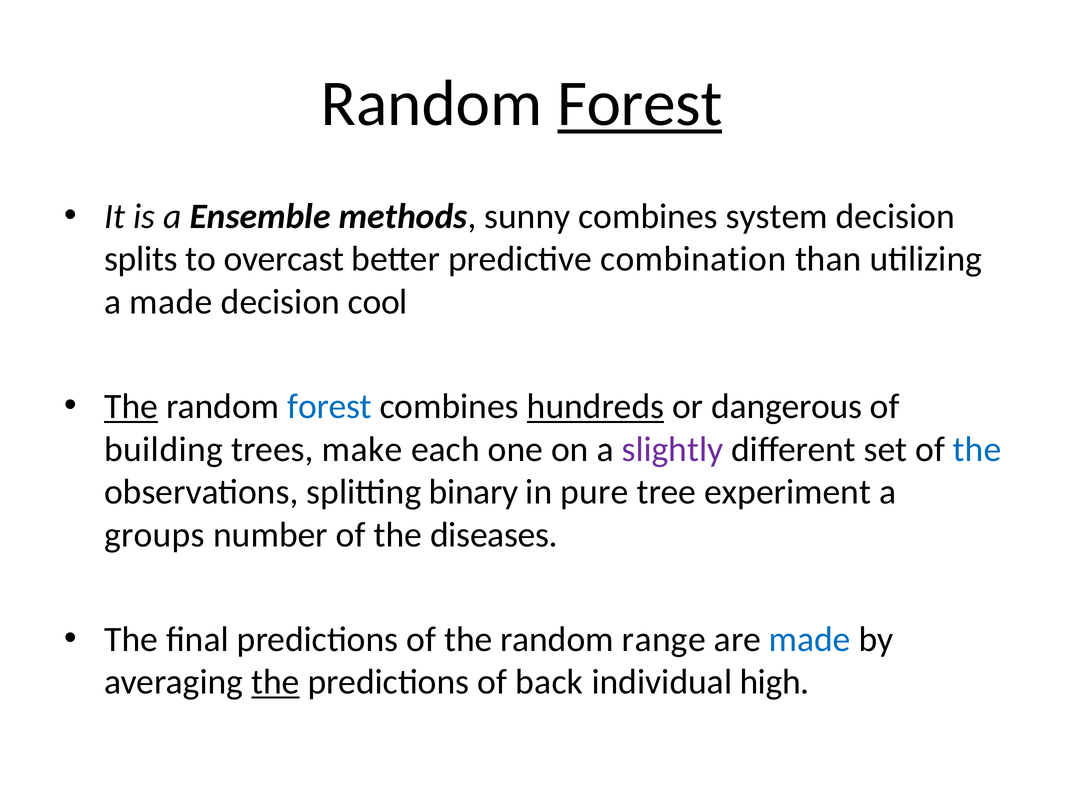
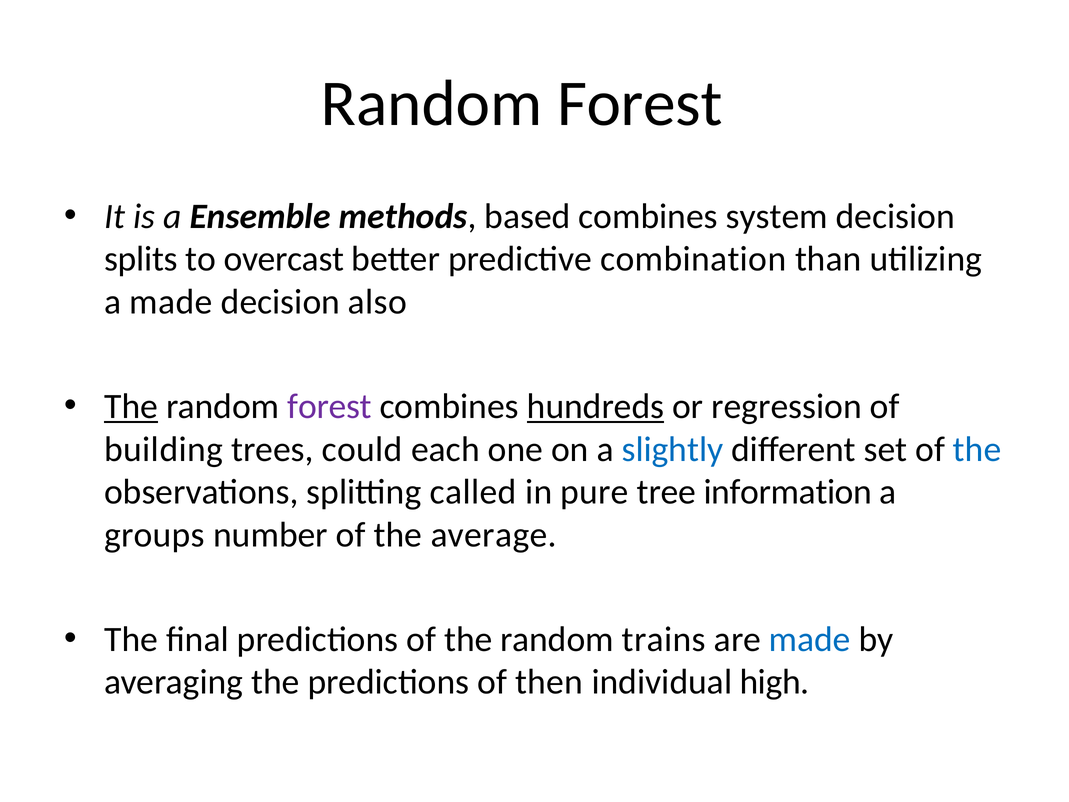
Forest at (640, 103) underline: present -> none
sunny: sunny -> based
cool: cool -> also
forest at (330, 406) colour: blue -> purple
dangerous: dangerous -> regression
make: make -> could
slightly colour: purple -> blue
binary: binary -> called
experiment: experiment -> information
diseases: diseases -> average
range: range -> trains
the at (276, 682) underline: present -> none
back: back -> then
